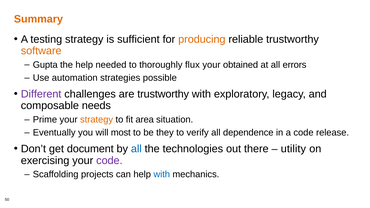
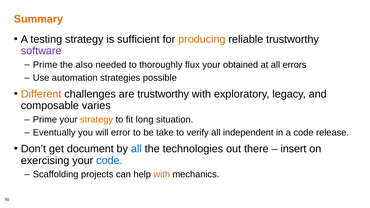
software colour: orange -> purple
Gupta at (45, 65): Gupta -> Prime
the help: help -> also
Different colour: purple -> orange
needs: needs -> varies
area: area -> long
most: most -> error
they: they -> take
dependence: dependence -> independent
utility: utility -> insert
code at (109, 161) colour: purple -> blue
with at (162, 175) colour: blue -> orange
